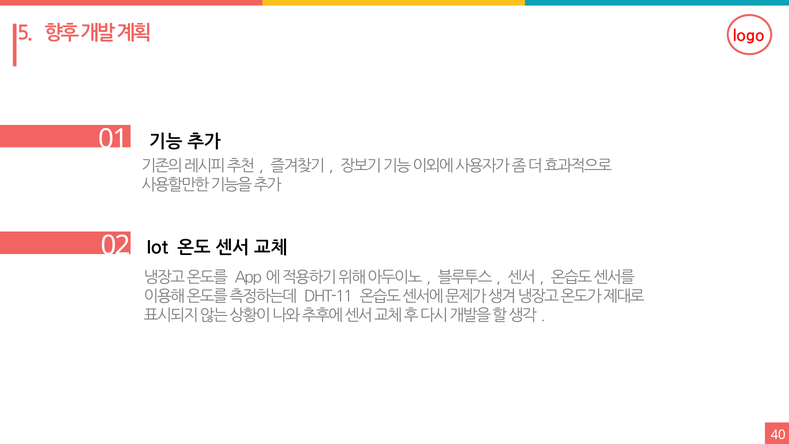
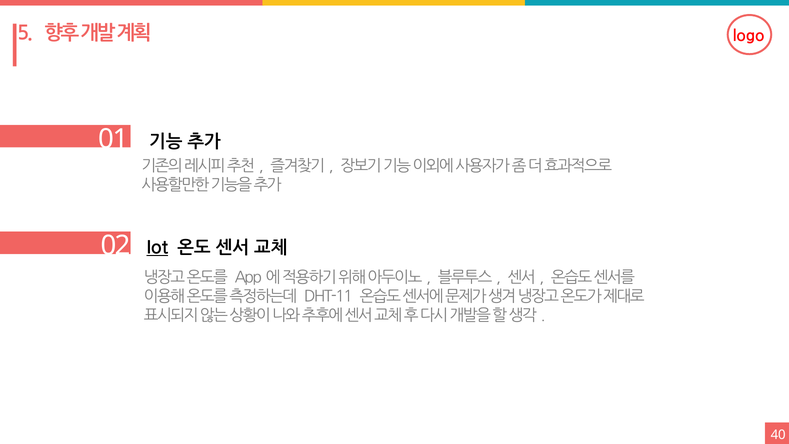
Iot underline: none -> present
